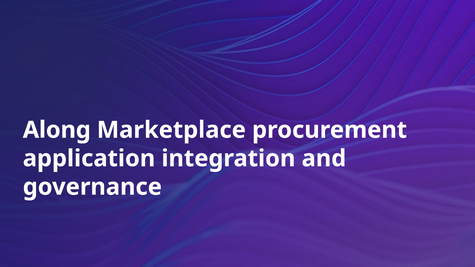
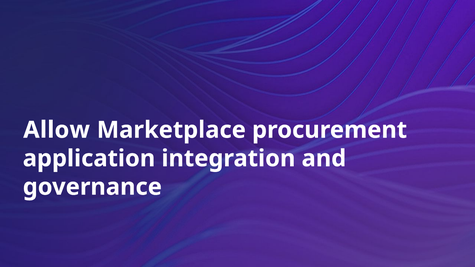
Along: Along -> Allow
